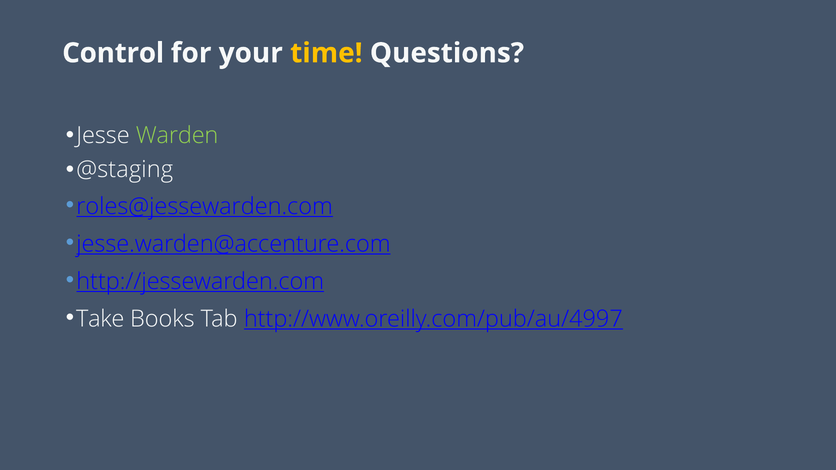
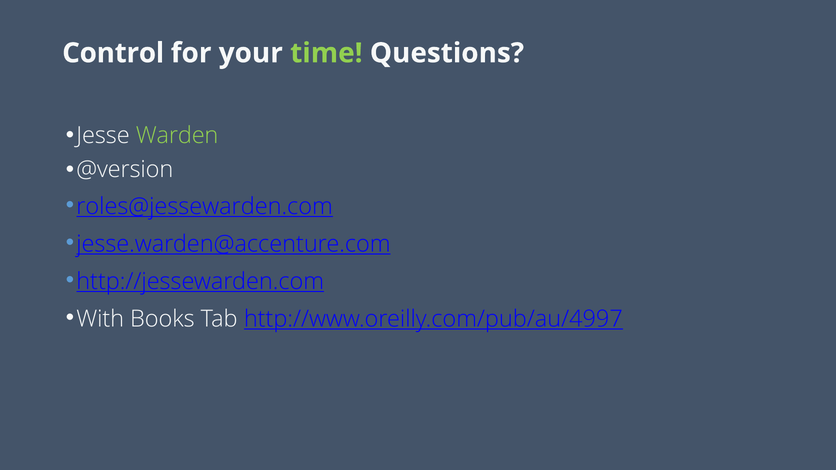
time colour: yellow -> light green
@staging: @staging -> @version
Take: Take -> With
